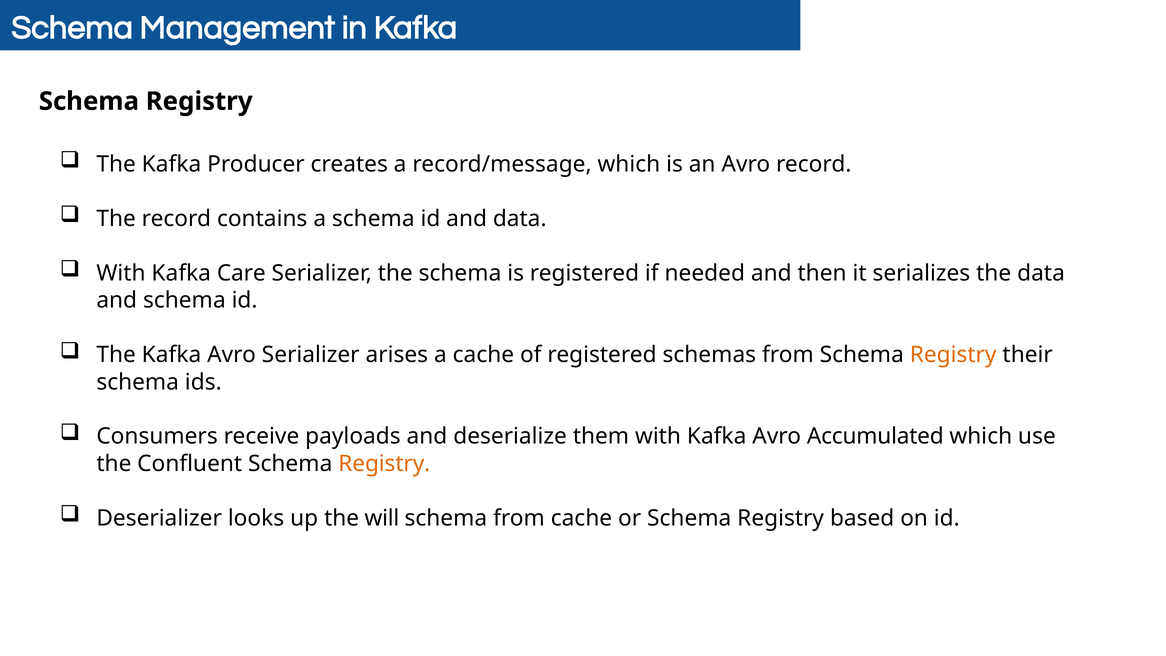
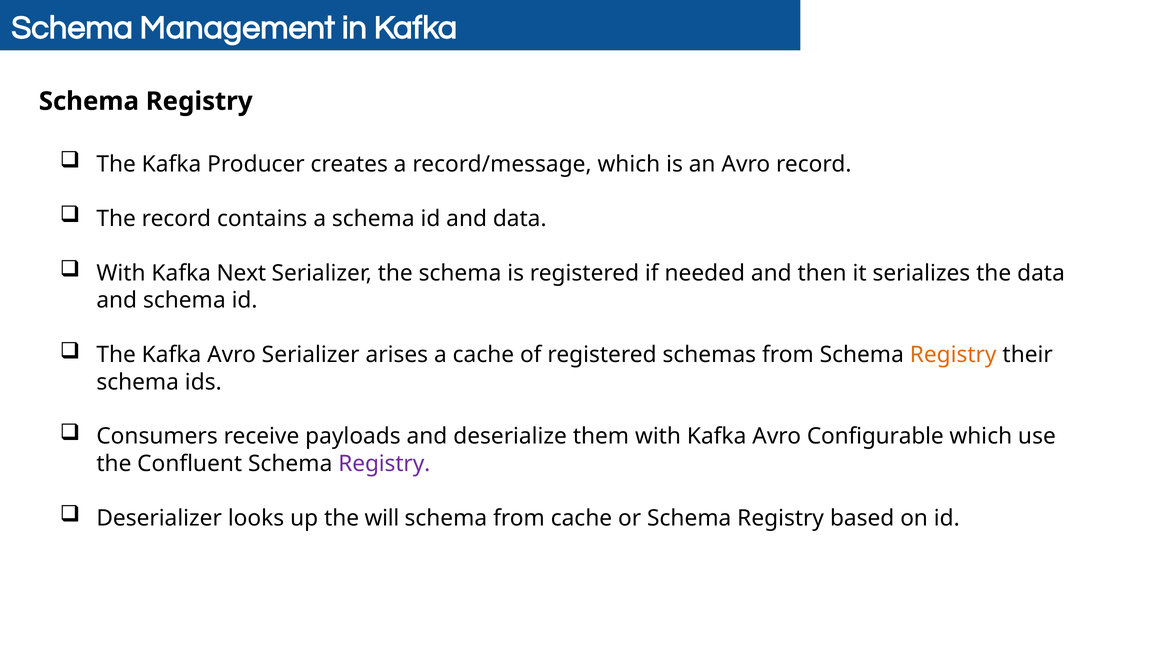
Care: Care -> Next
Accumulated: Accumulated -> Configurable
Registry at (384, 464) colour: orange -> purple
